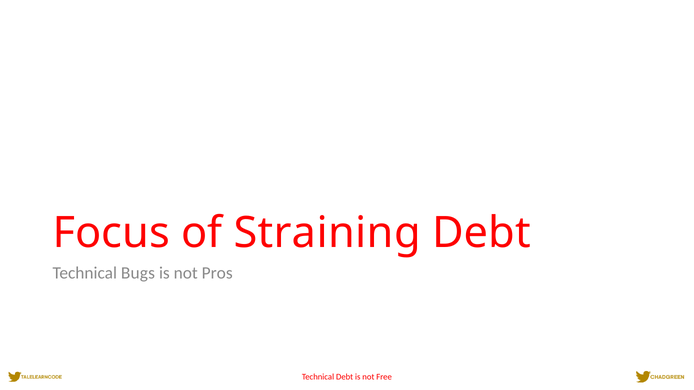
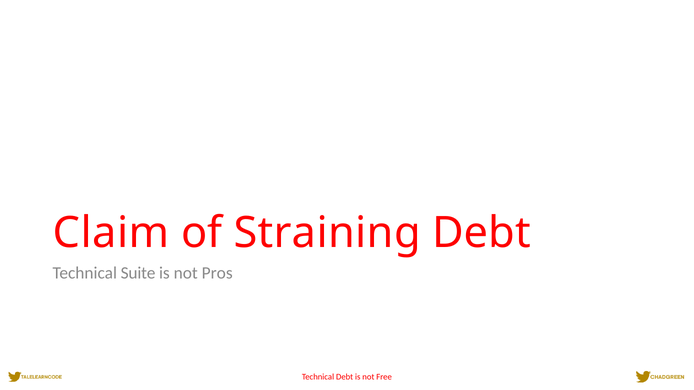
Focus: Focus -> Claim
Bugs: Bugs -> Suite
